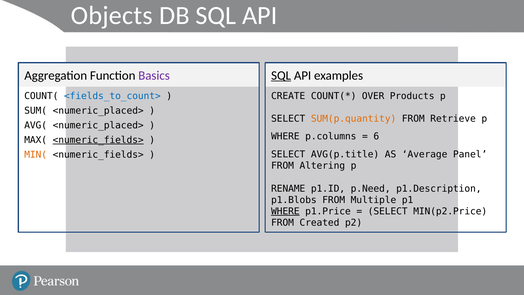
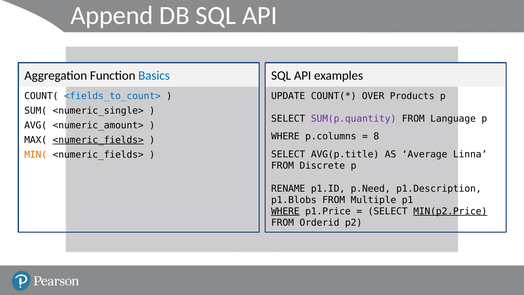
Objects: Objects -> Append
Basics colour: purple -> blue
SQL at (281, 75) underline: present -> none
CREATE: CREATE -> UPDATE
SUM( <numeric_placed>: <numeric_placed> -> <numeric_single>
SUM(p.quantity colour: orange -> purple
Retrieve: Retrieve -> Language
AVG( <numeric_placed>: <numeric_placed> -> <numeric_amount>
6: 6 -> 8
Panel: Panel -> Linna
Altering: Altering -> Discrete
MIN(p2.Price underline: none -> present
Created: Created -> Orderid
